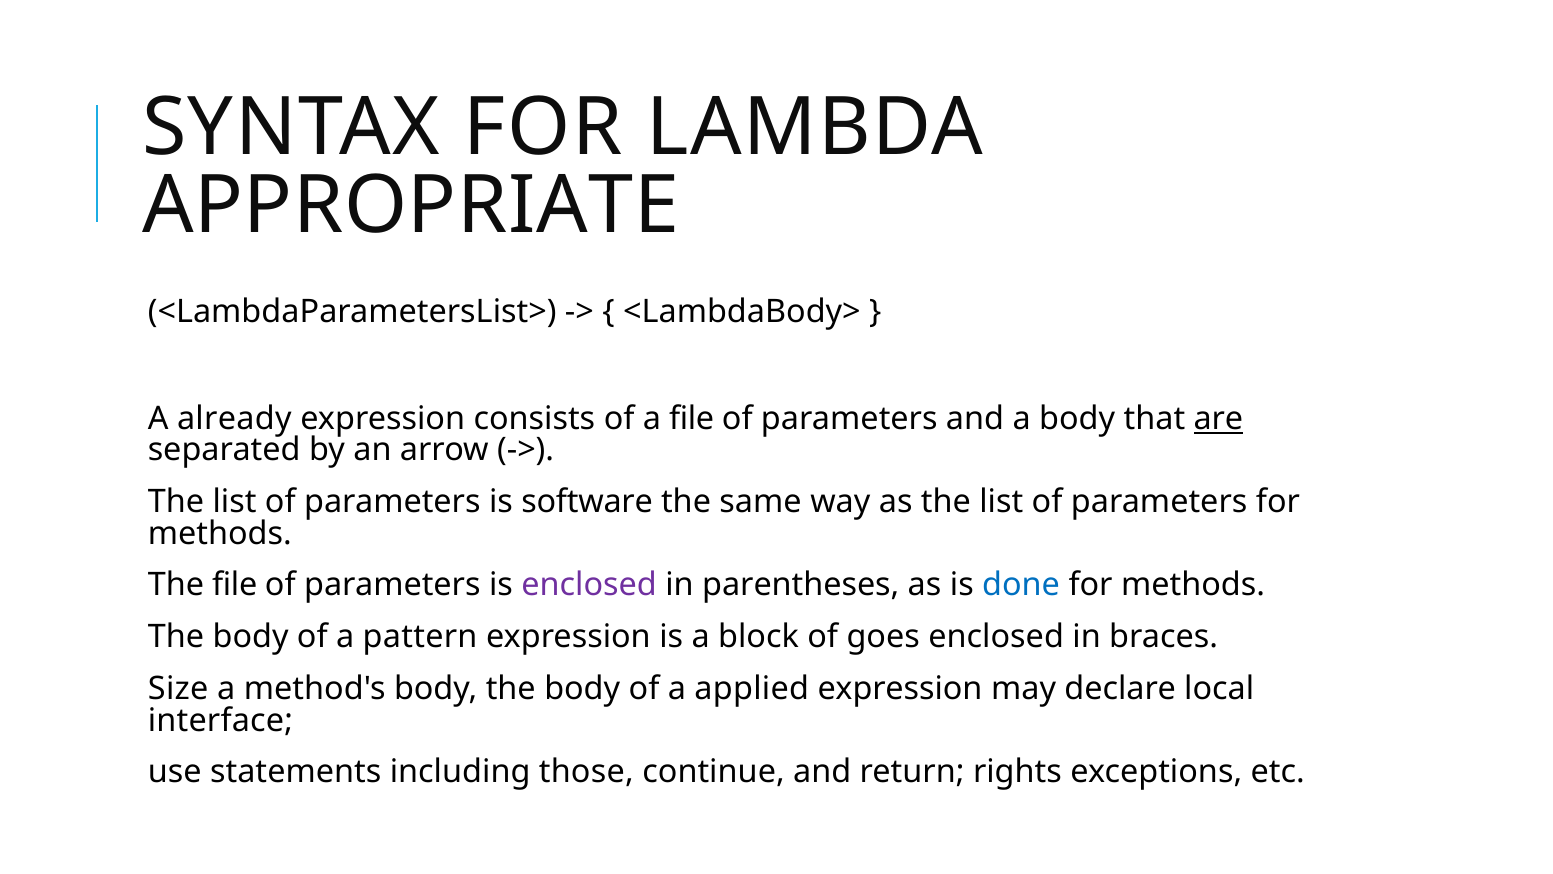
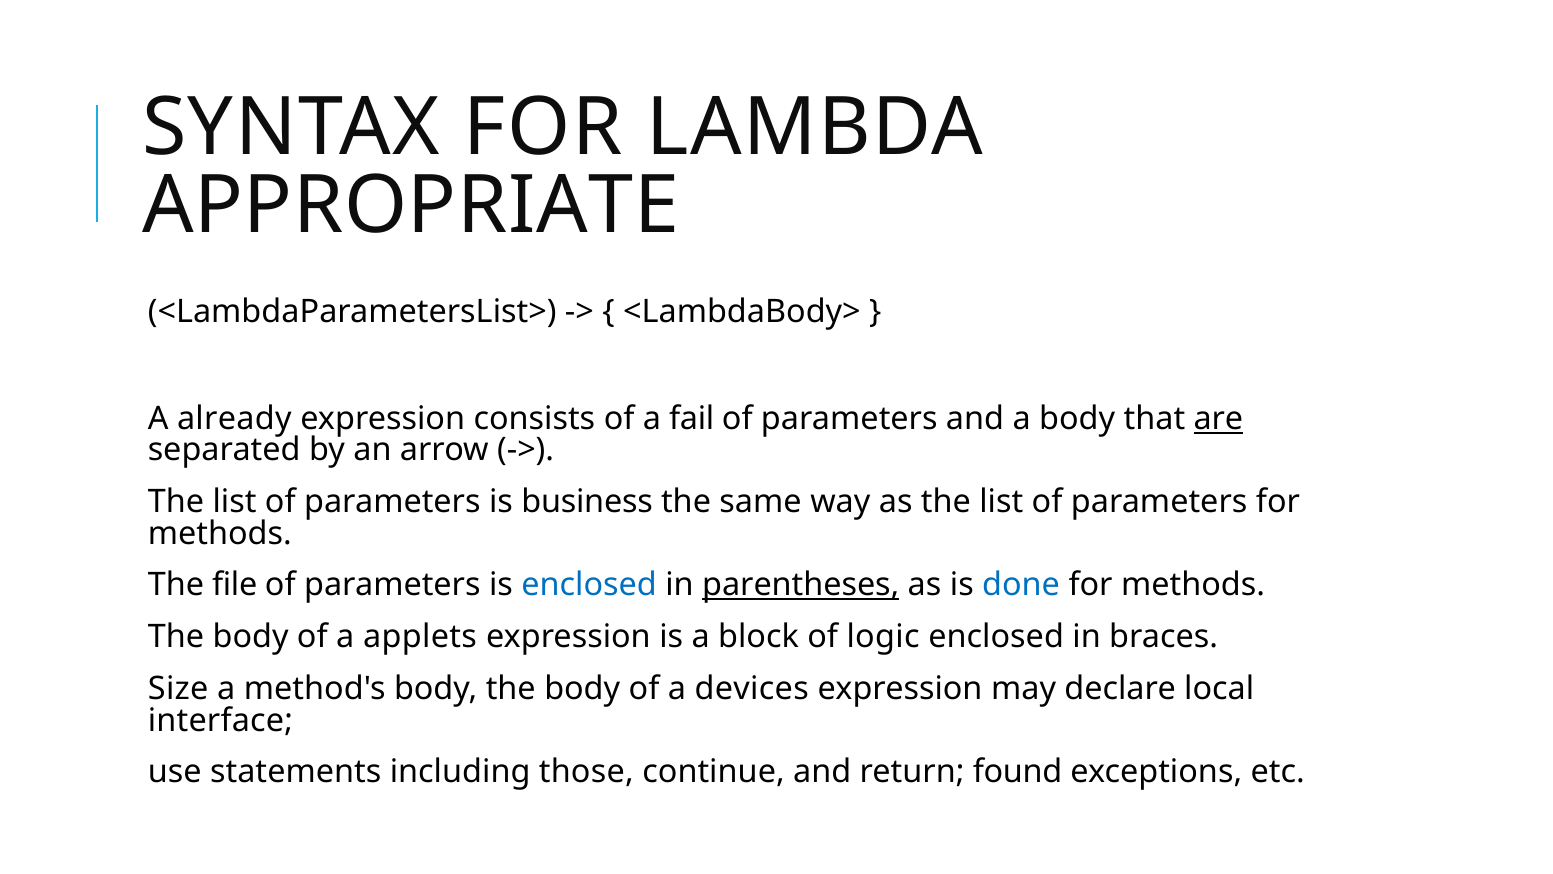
a file: file -> fail
software: software -> business
enclosed at (589, 585) colour: purple -> blue
parentheses underline: none -> present
pattern: pattern -> applets
goes: goes -> logic
applied: applied -> devices
rights: rights -> found
